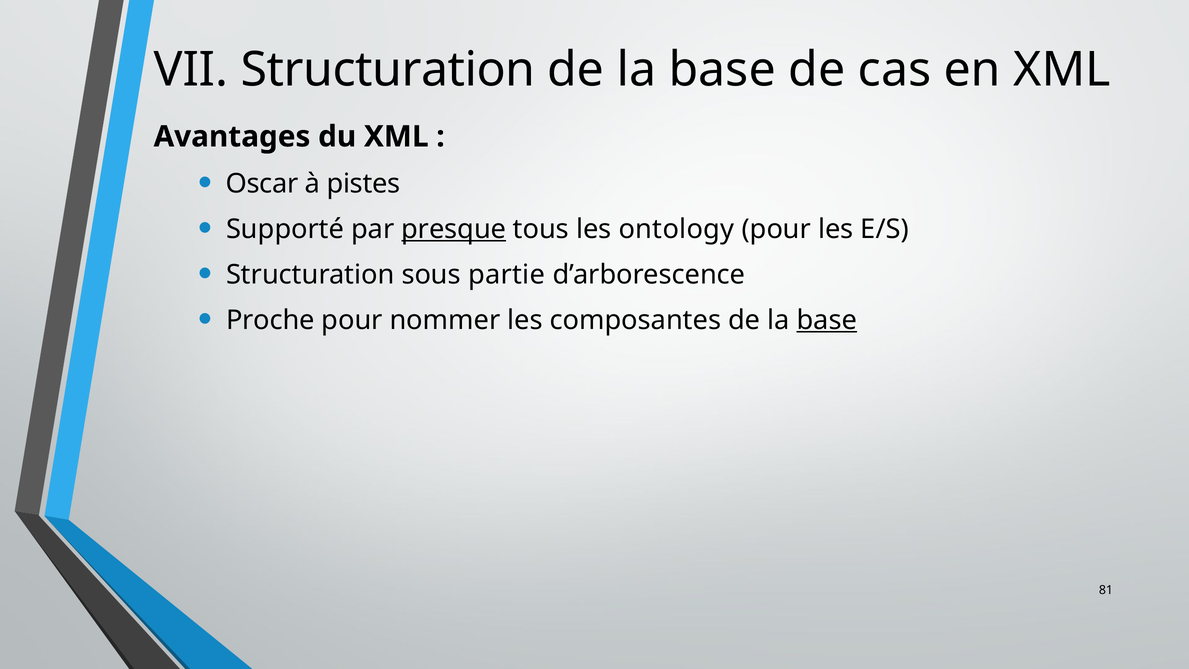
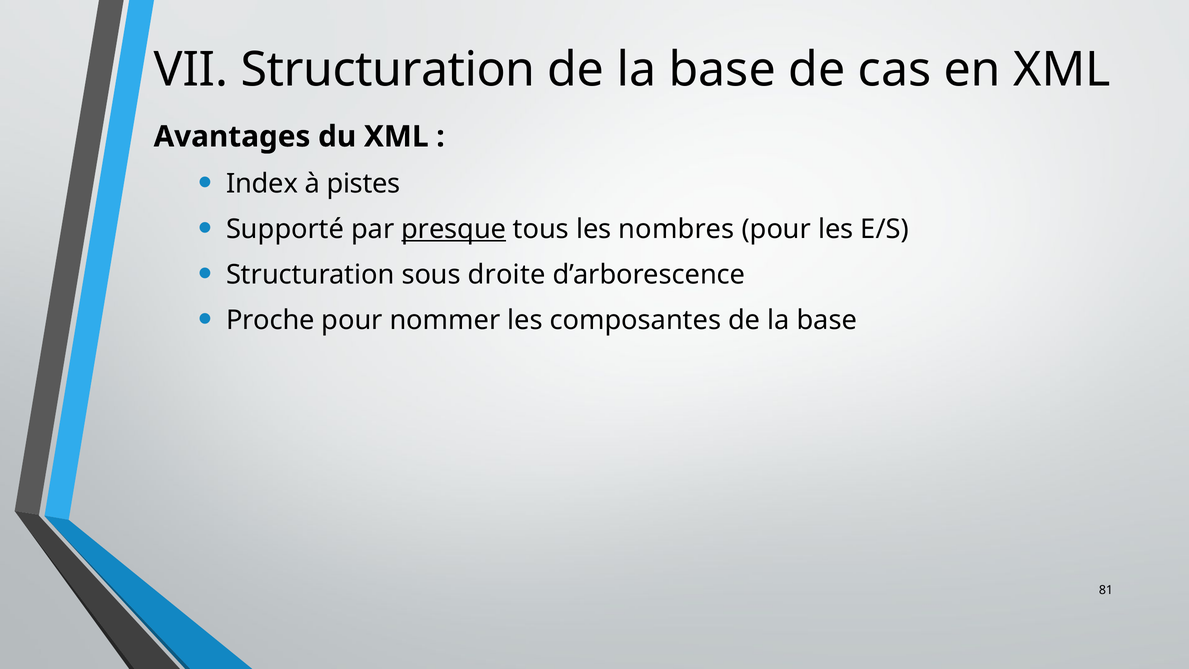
Oscar: Oscar -> Index
ontology: ontology -> nombres
partie: partie -> droite
base at (827, 320) underline: present -> none
